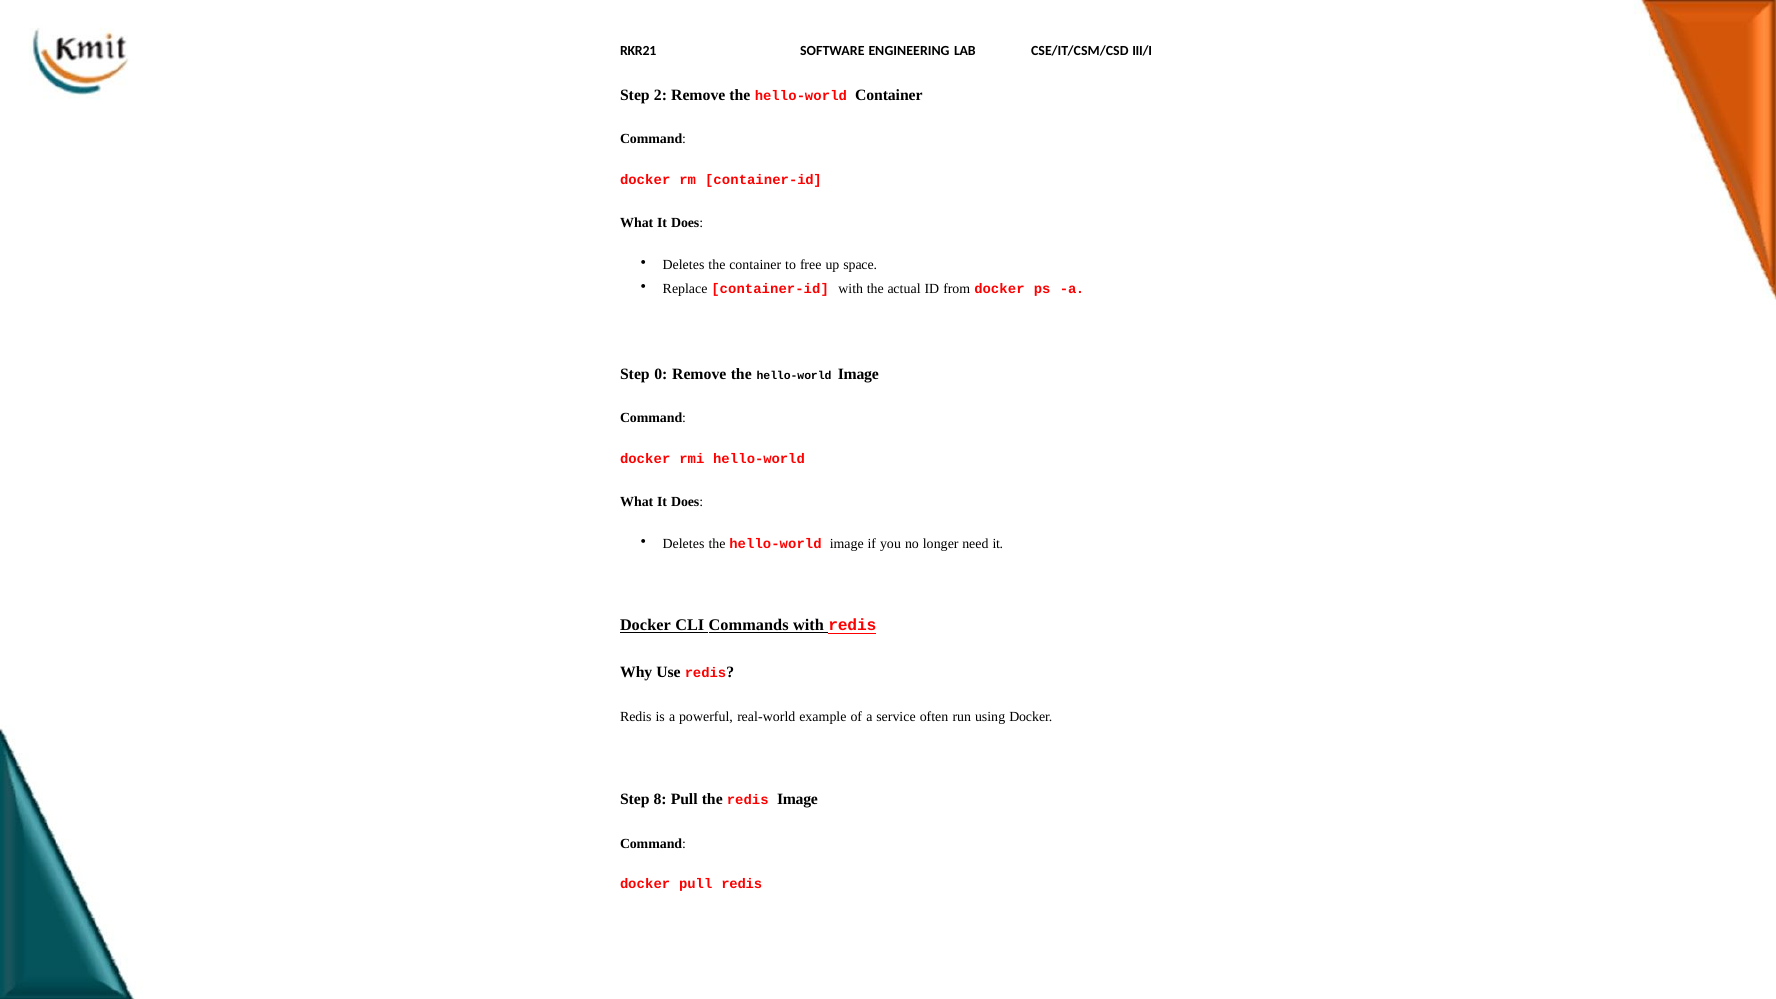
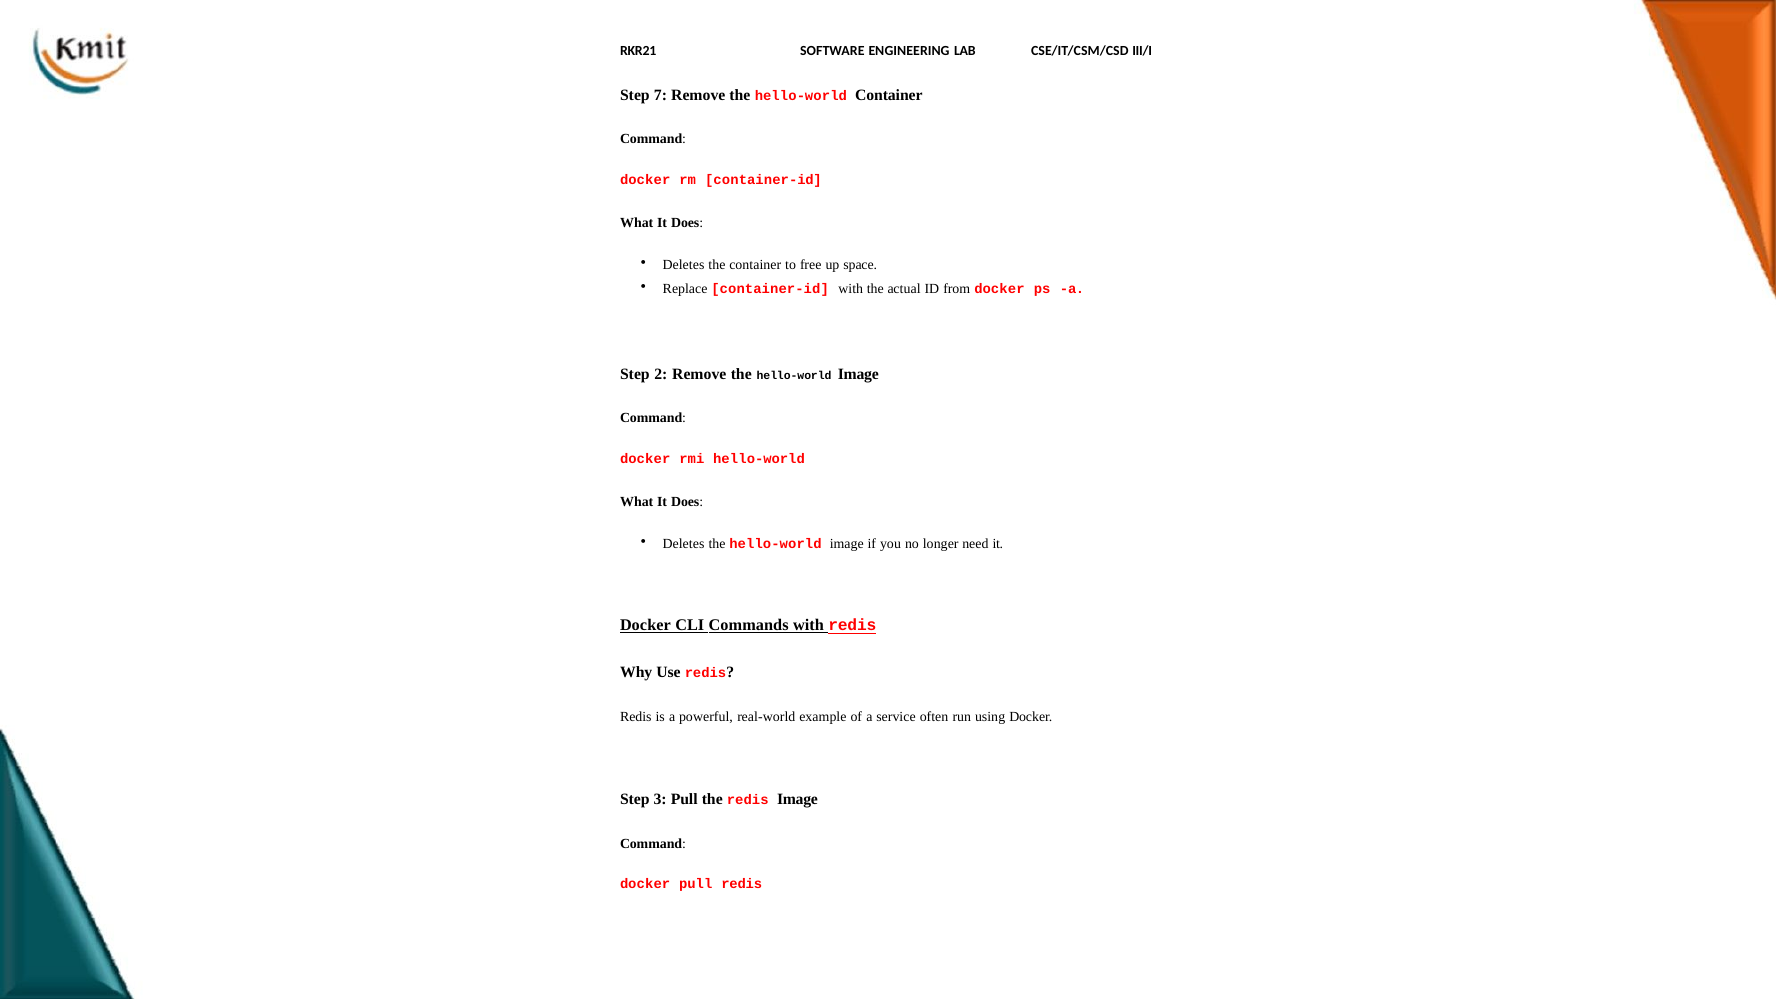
2: 2 -> 7
0: 0 -> 2
8: 8 -> 3
